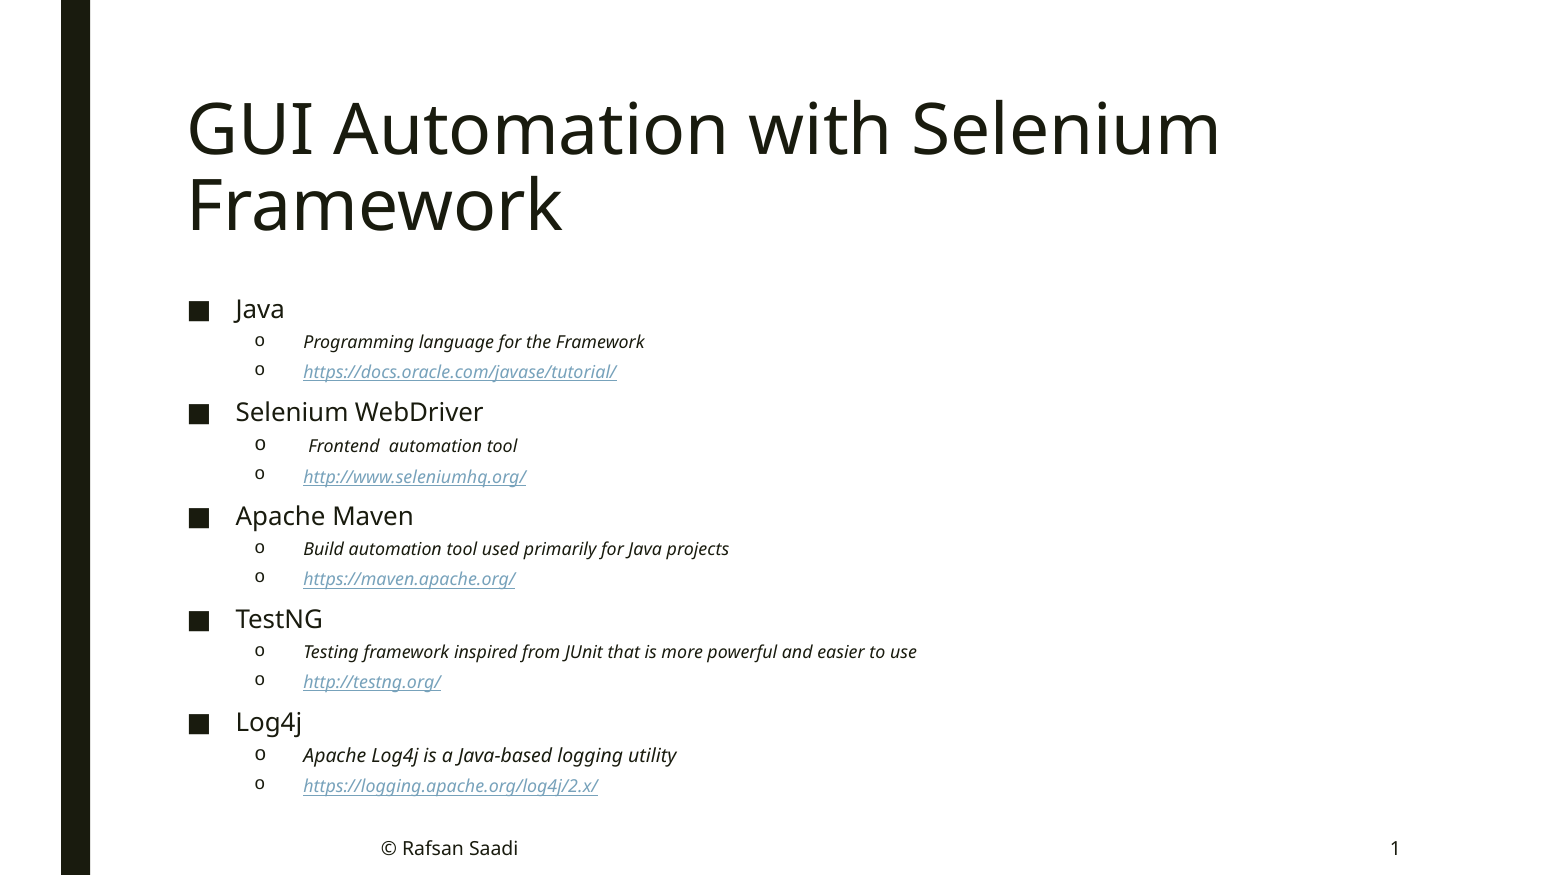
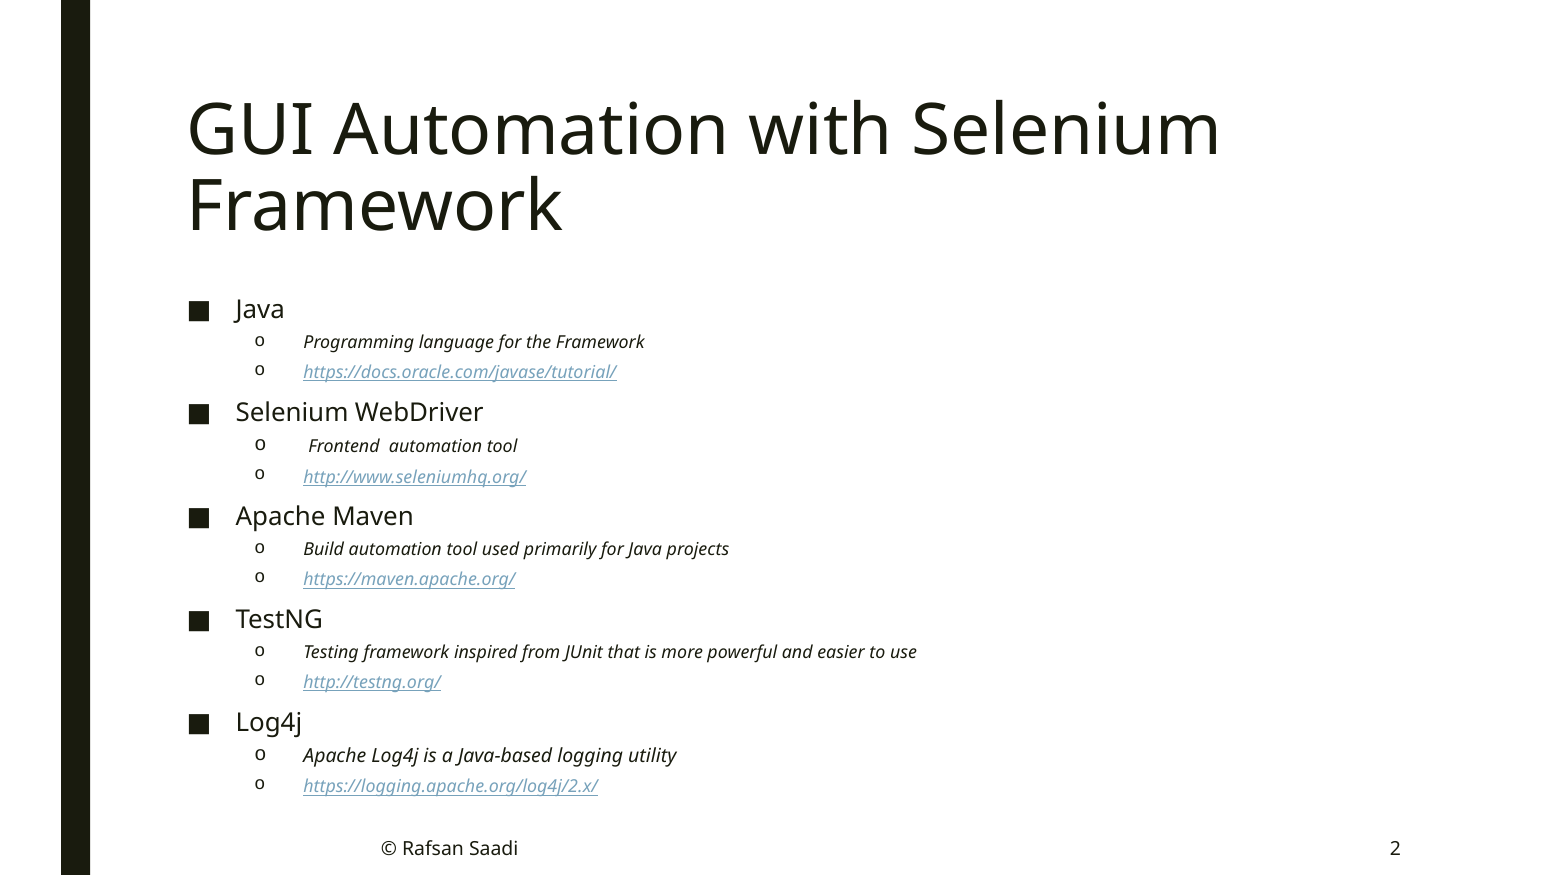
1: 1 -> 2
